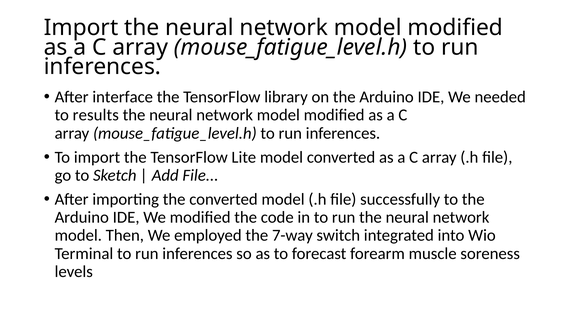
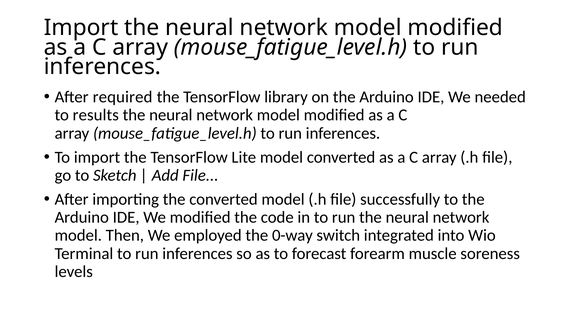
interface: interface -> required
7-way: 7-way -> 0-way
